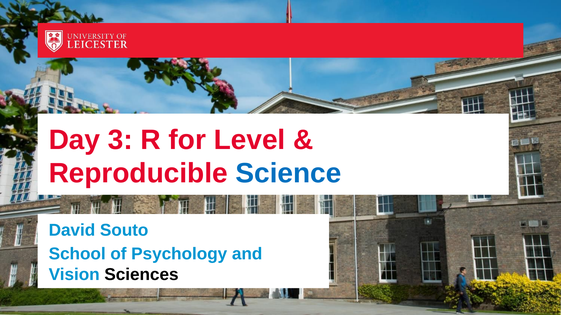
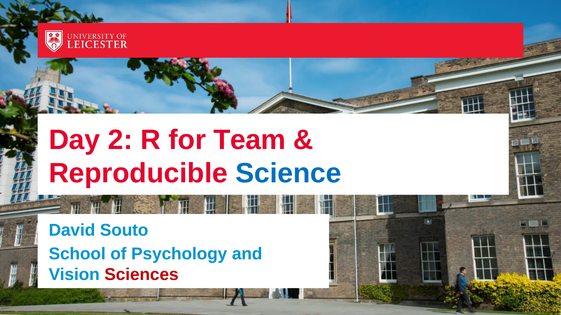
3: 3 -> 2
Level: Level -> Team
Sciences colour: black -> red
